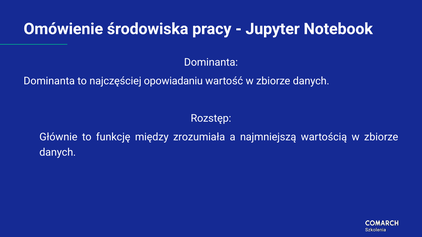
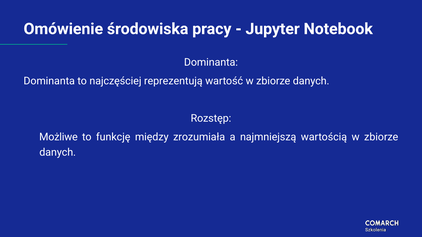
opowiadaniu: opowiadaniu -> reprezentują
Głównie: Głównie -> Możliwe
